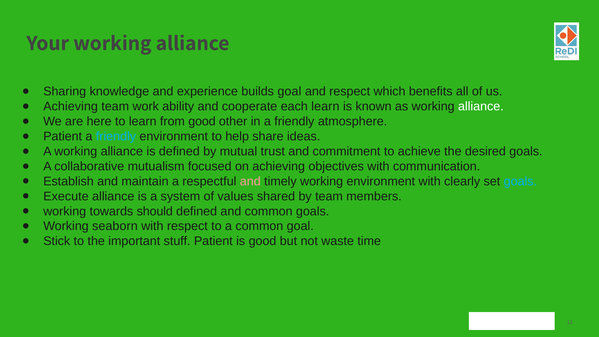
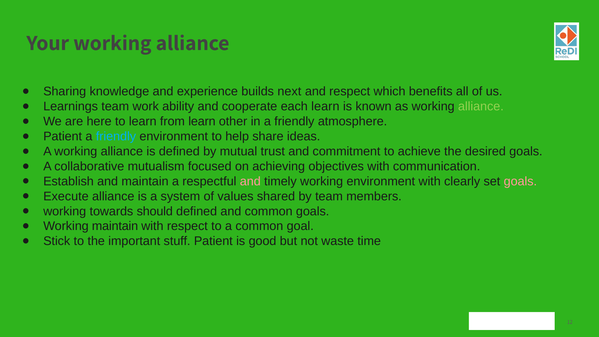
builds goal: goal -> next
Achieving at (71, 106): Achieving -> Learnings
alliance at (481, 106) colour: white -> light green
from good: good -> learn
goals at (520, 181) colour: light blue -> pink
Working seaborn: seaborn -> maintain
